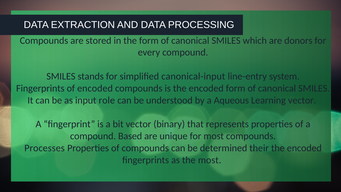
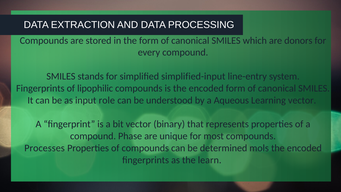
canonical-input: canonical-input -> simplified-input
of encoded: encoded -> lipophilic
Based: Based -> Phase
their: their -> mols
the most: most -> learn
